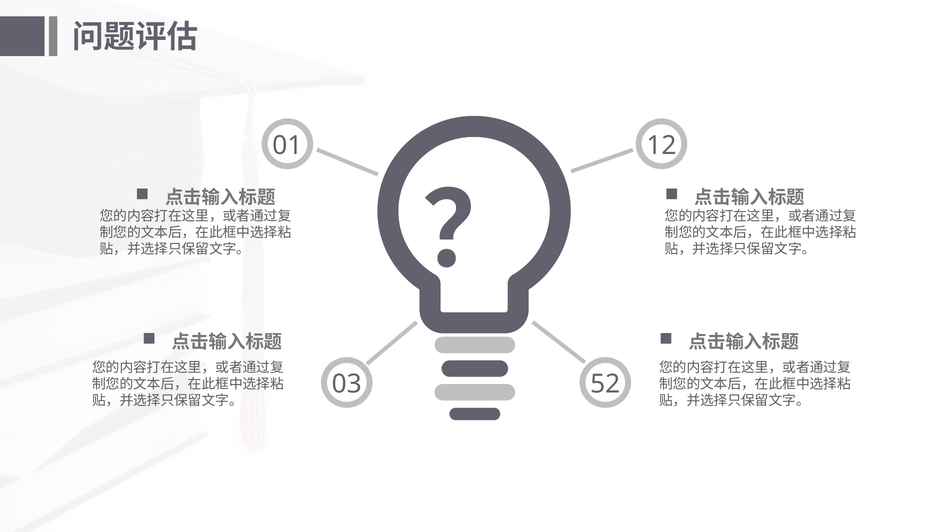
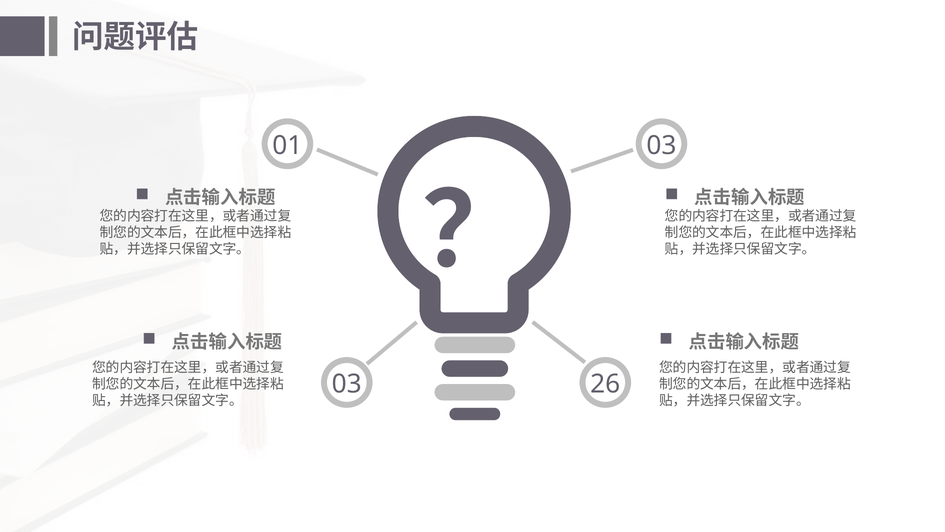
01 12: 12 -> 03
52: 52 -> 26
